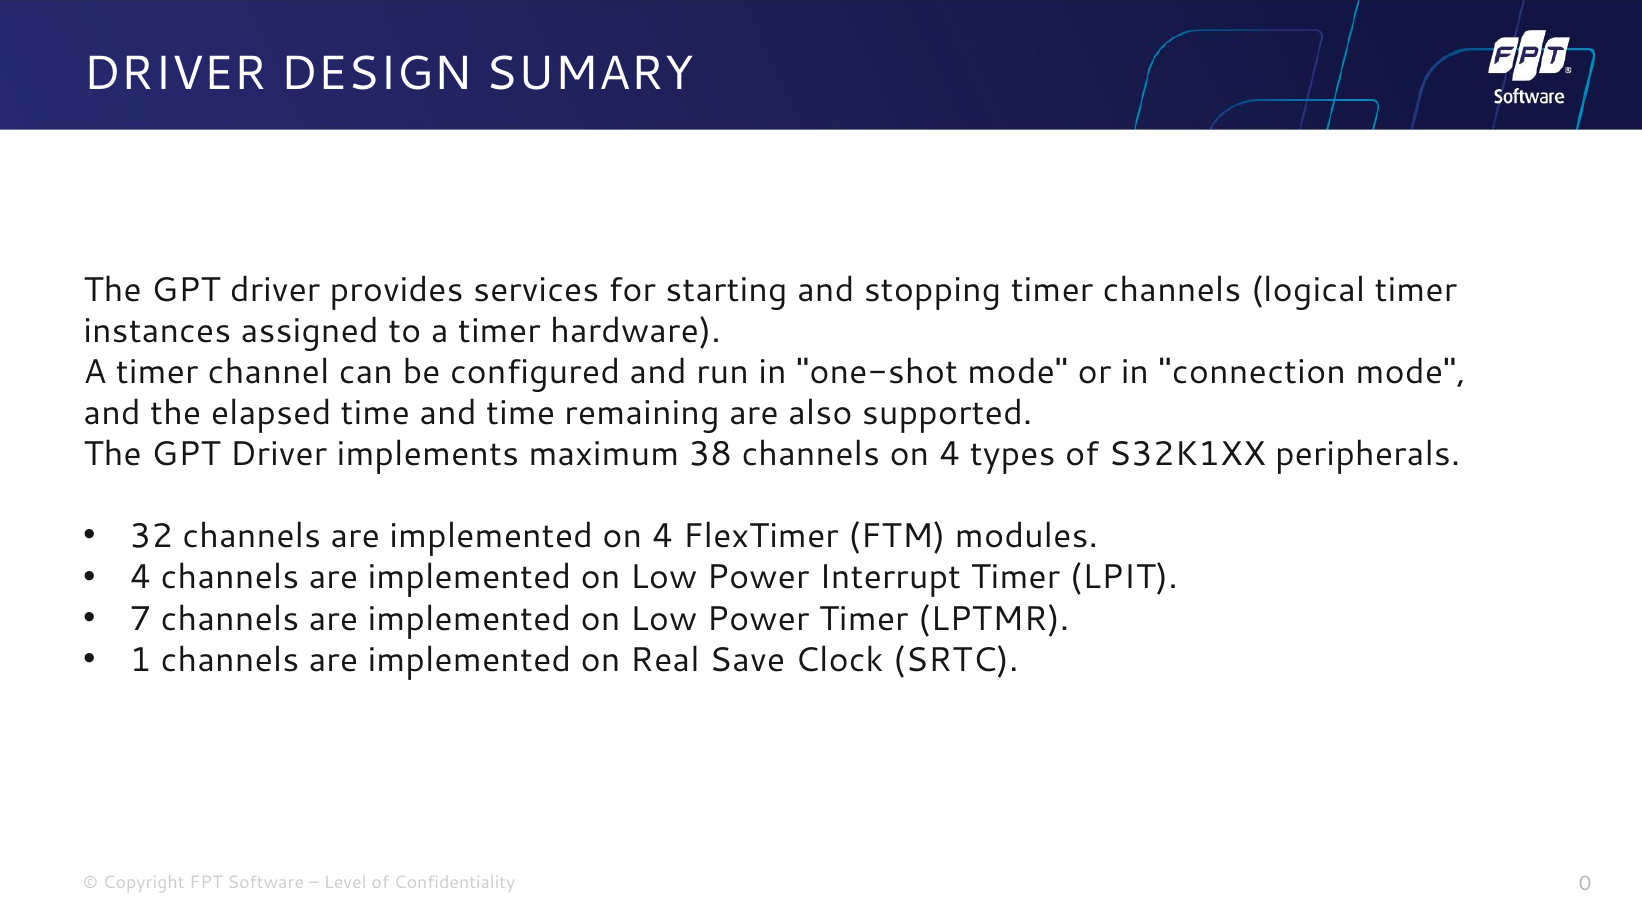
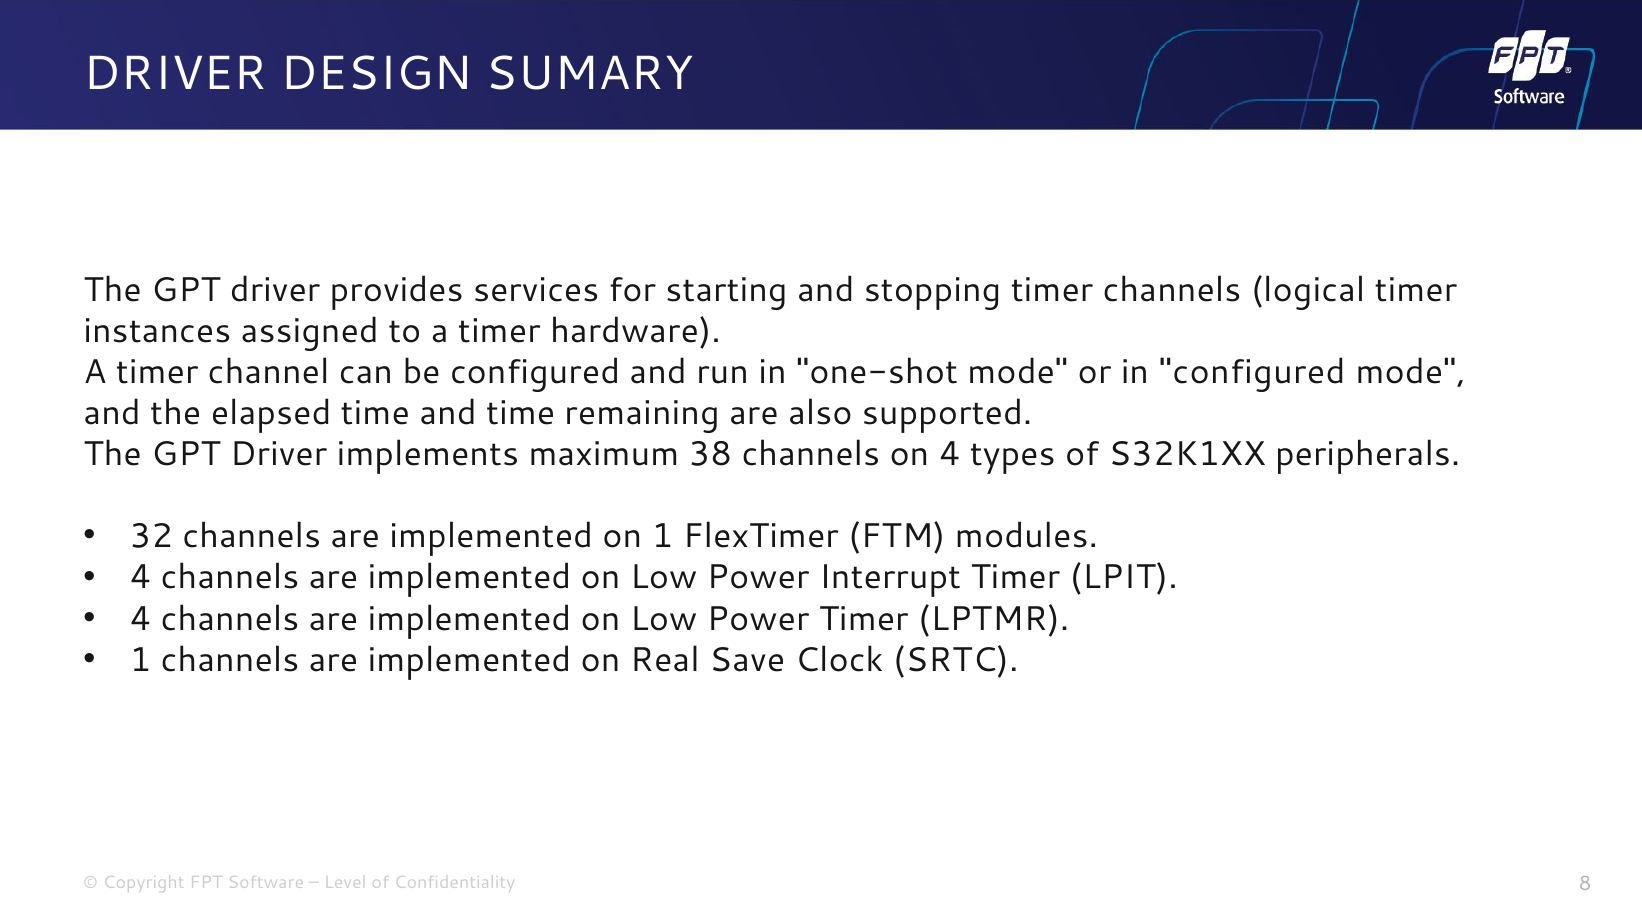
in connection: connection -> configured
implemented on 4: 4 -> 1
7 at (140, 619): 7 -> 4
0: 0 -> 8
